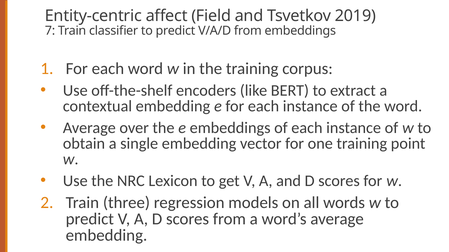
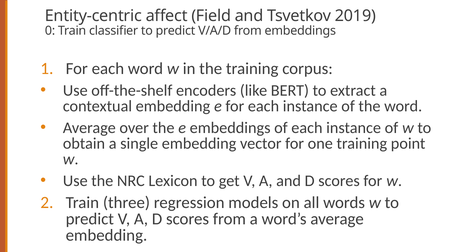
7: 7 -> 0
